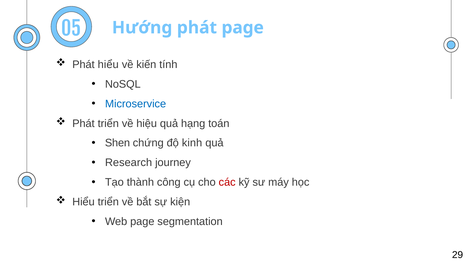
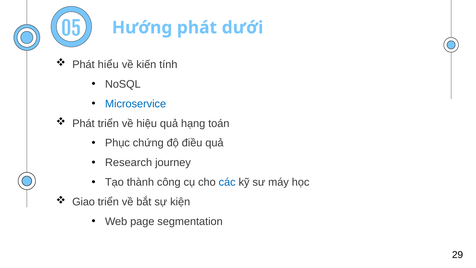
phát page: page -> dưới
Shen: Shen -> Phục
kinh: kinh -> điều
các colour: red -> blue
Hiểu at (83, 202): Hiểu -> Giao
